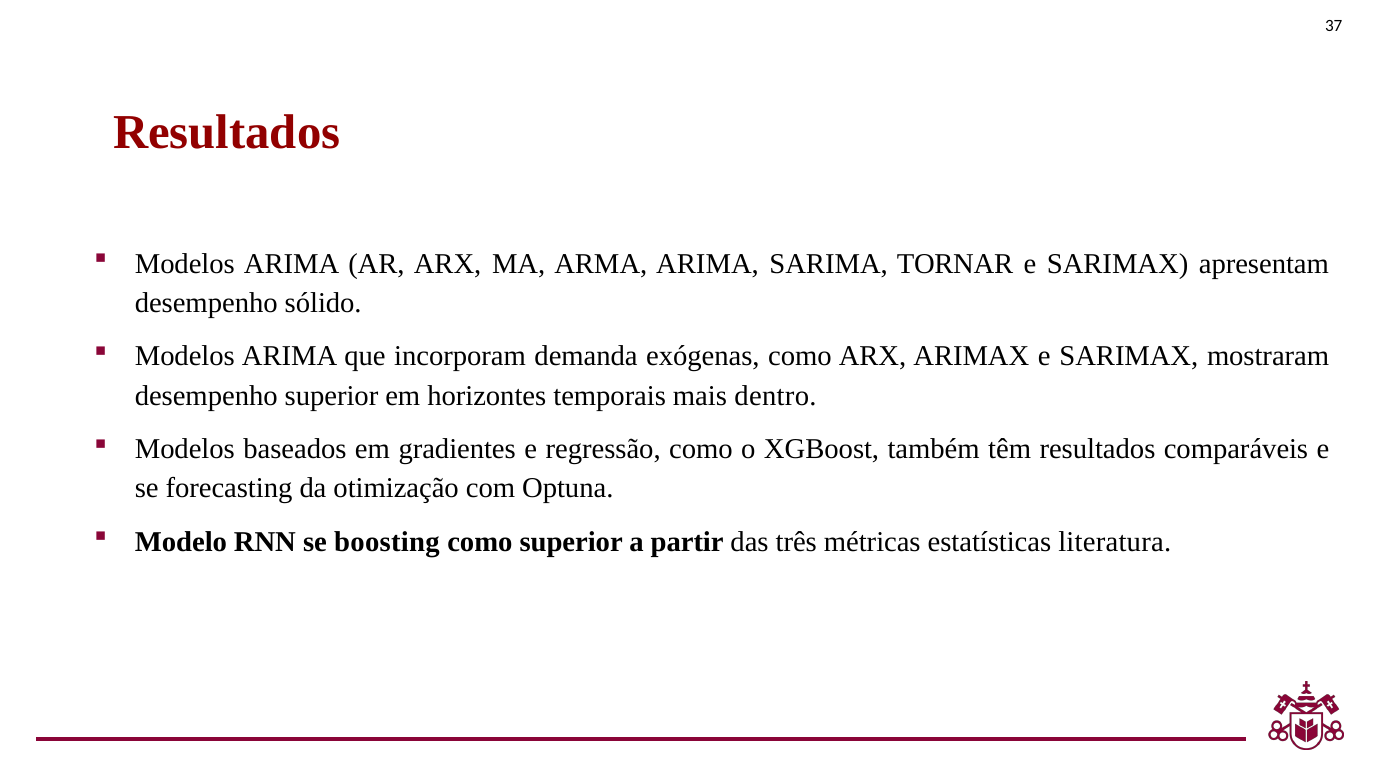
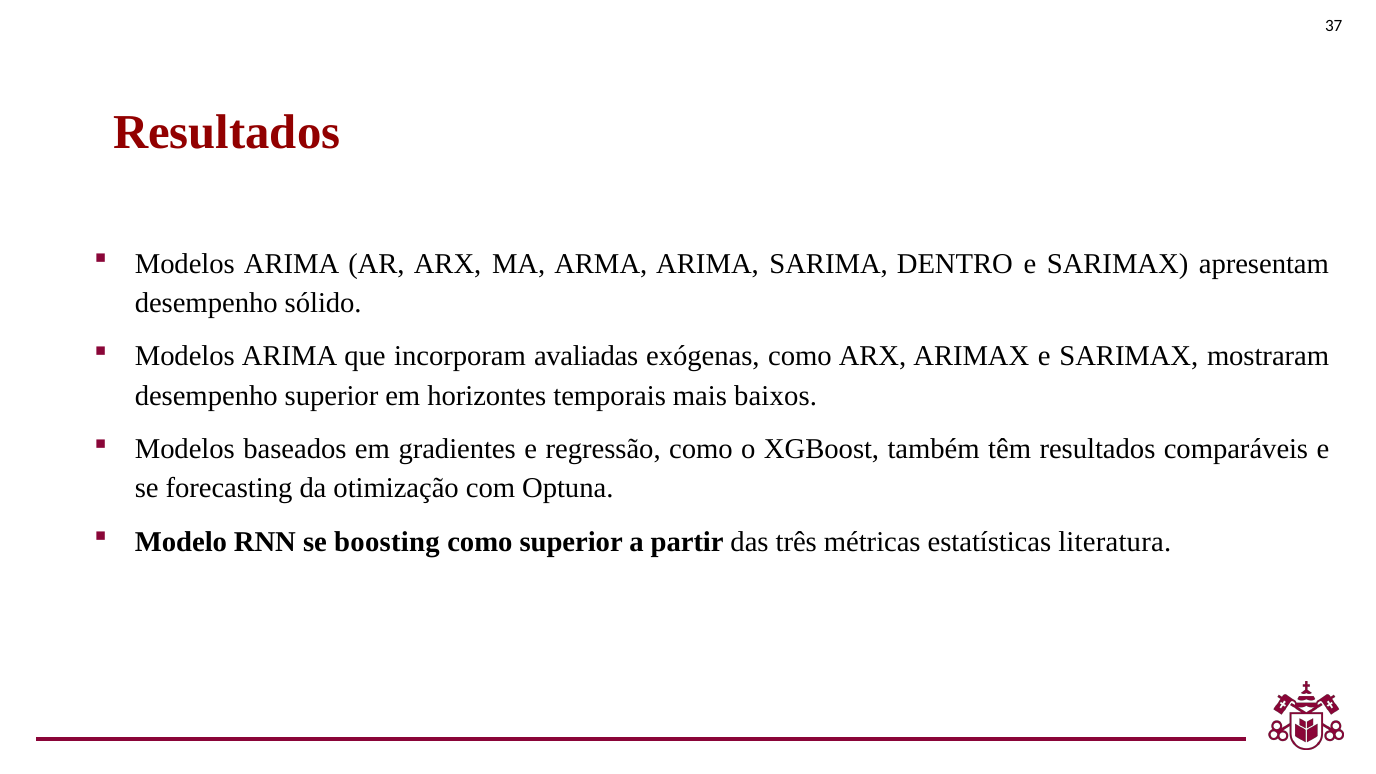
TORNAR: TORNAR -> DENTRO
demanda: demanda -> avaliadas
dentro: dentro -> baixos
